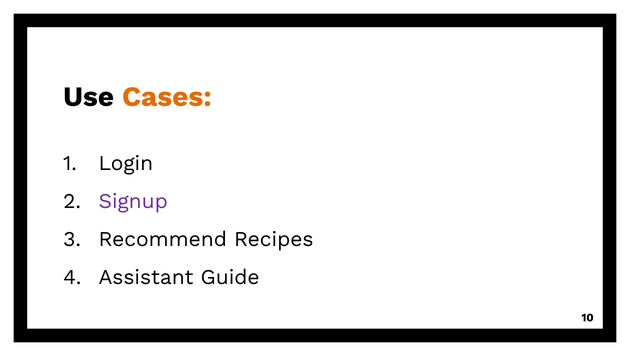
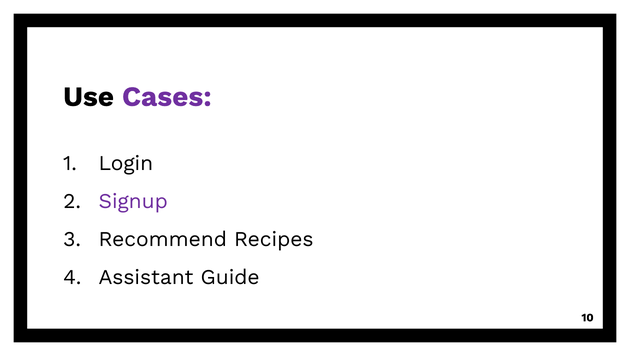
Cases colour: orange -> purple
